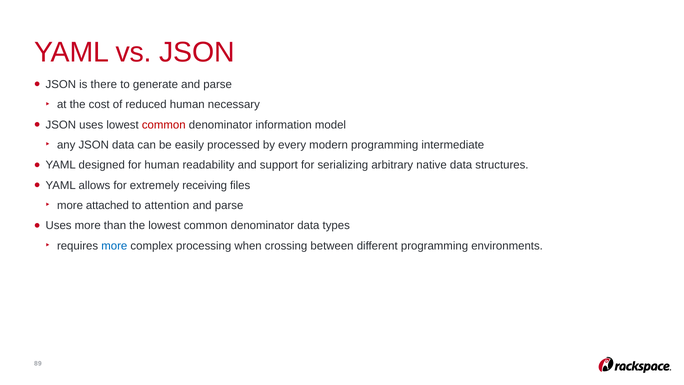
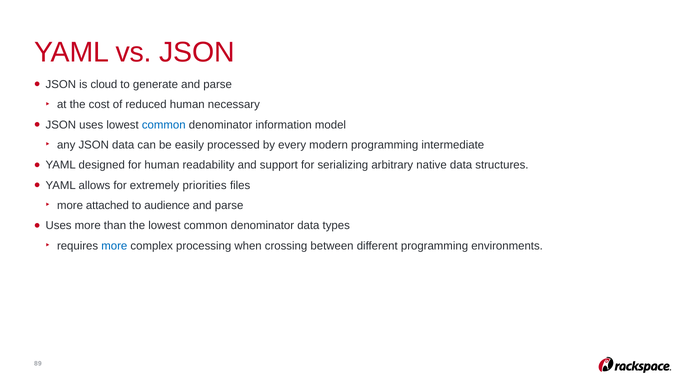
there: there -> cloud
common at (164, 125) colour: red -> blue
receiving: receiving -> priorities
attention: attention -> audience
